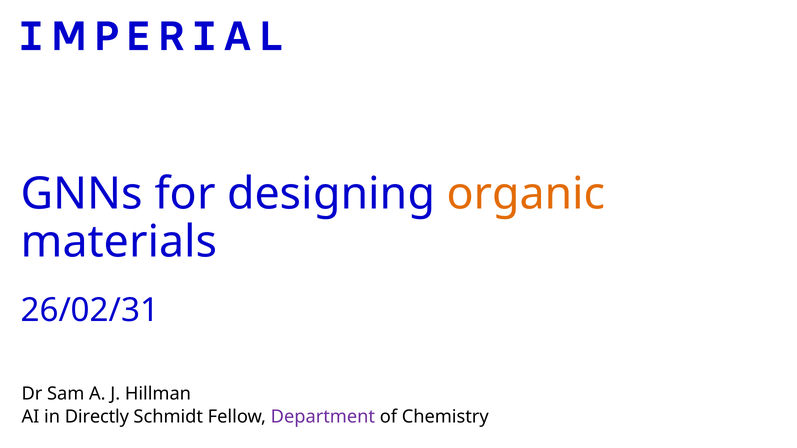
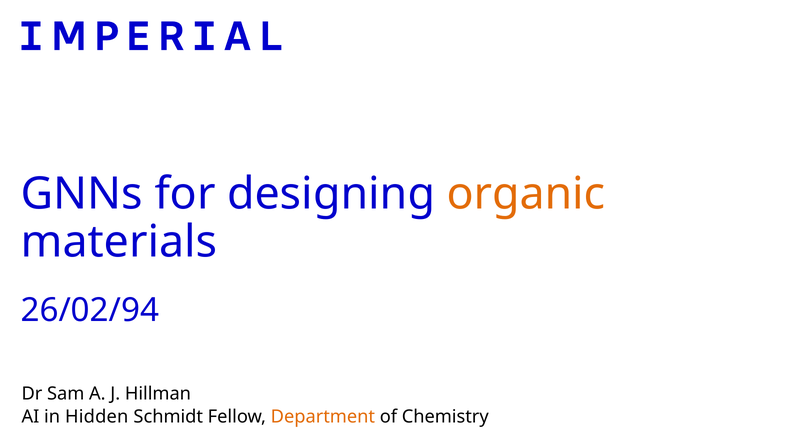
26/02/31: 26/02/31 -> 26/02/94
Directly: Directly -> Hidden
Department colour: purple -> orange
